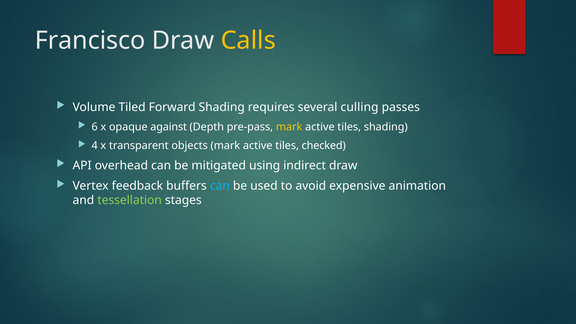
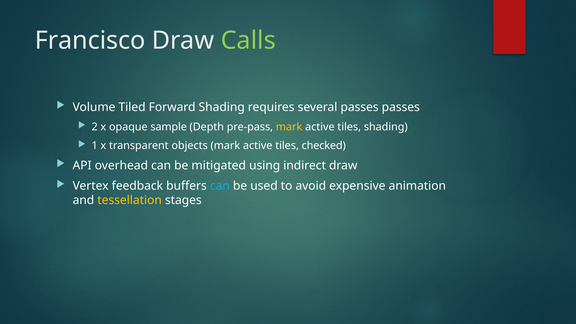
Calls colour: yellow -> light green
several culling: culling -> passes
6: 6 -> 2
against: against -> sample
4: 4 -> 1
tessellation colour: light green -> yellow
